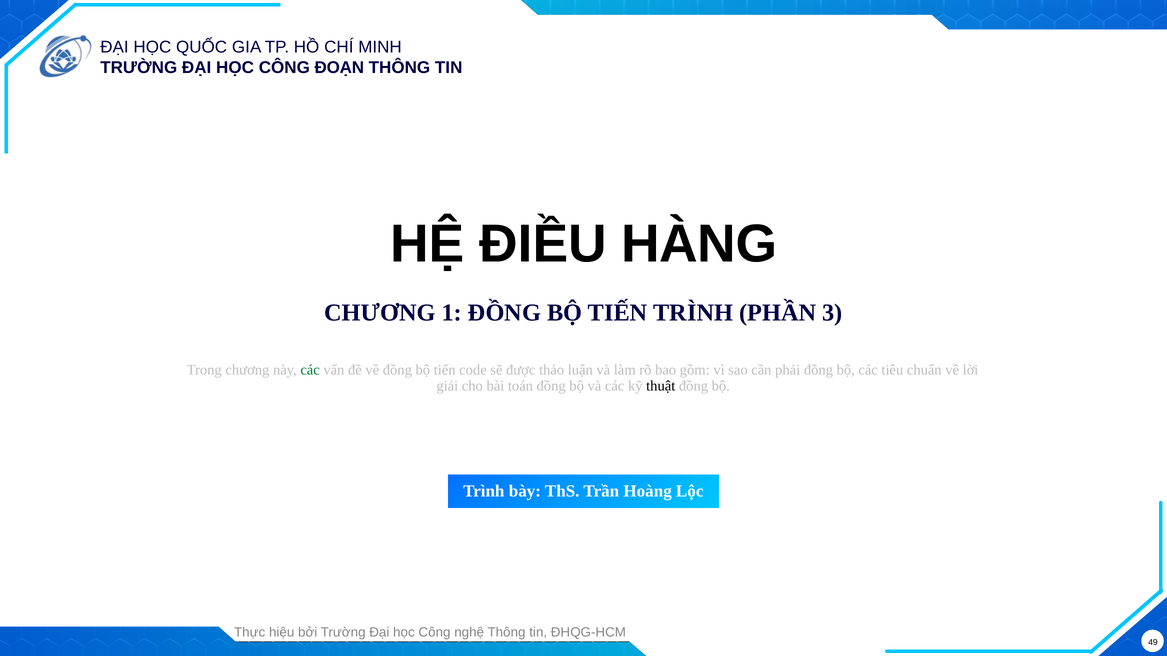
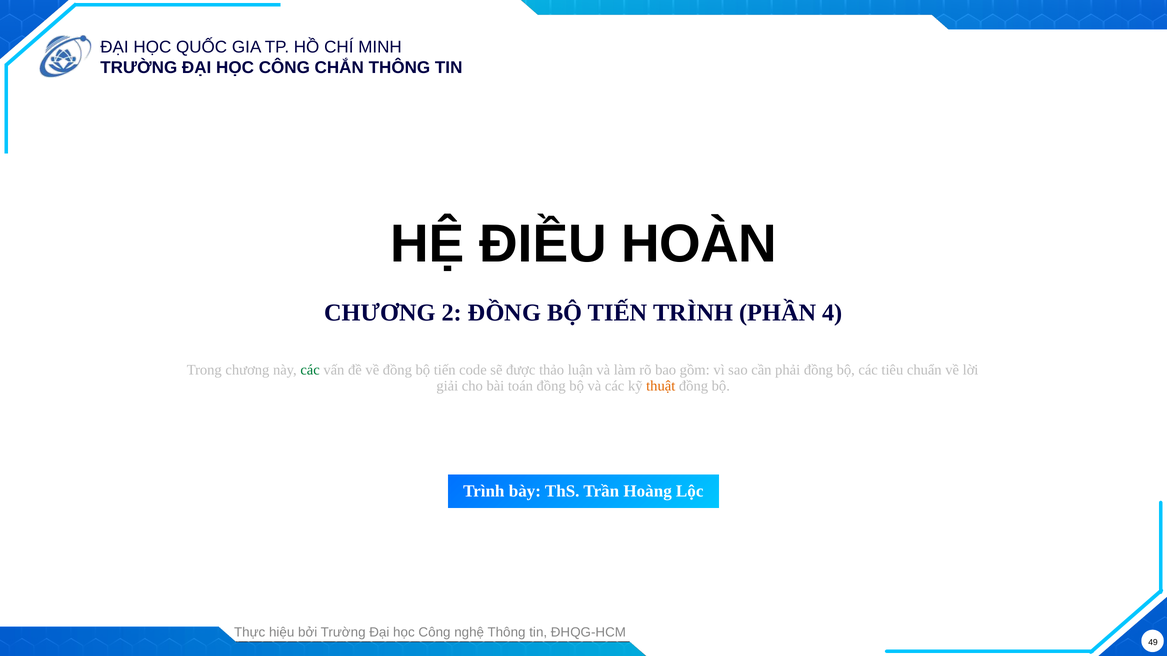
ĐOẠN: ĐOẠN -> CHẮN
HÀNG: HÀNG -> HOÀN
1: 1 -> 2
3: 3 -> 4
thuật colour: black -> orange
